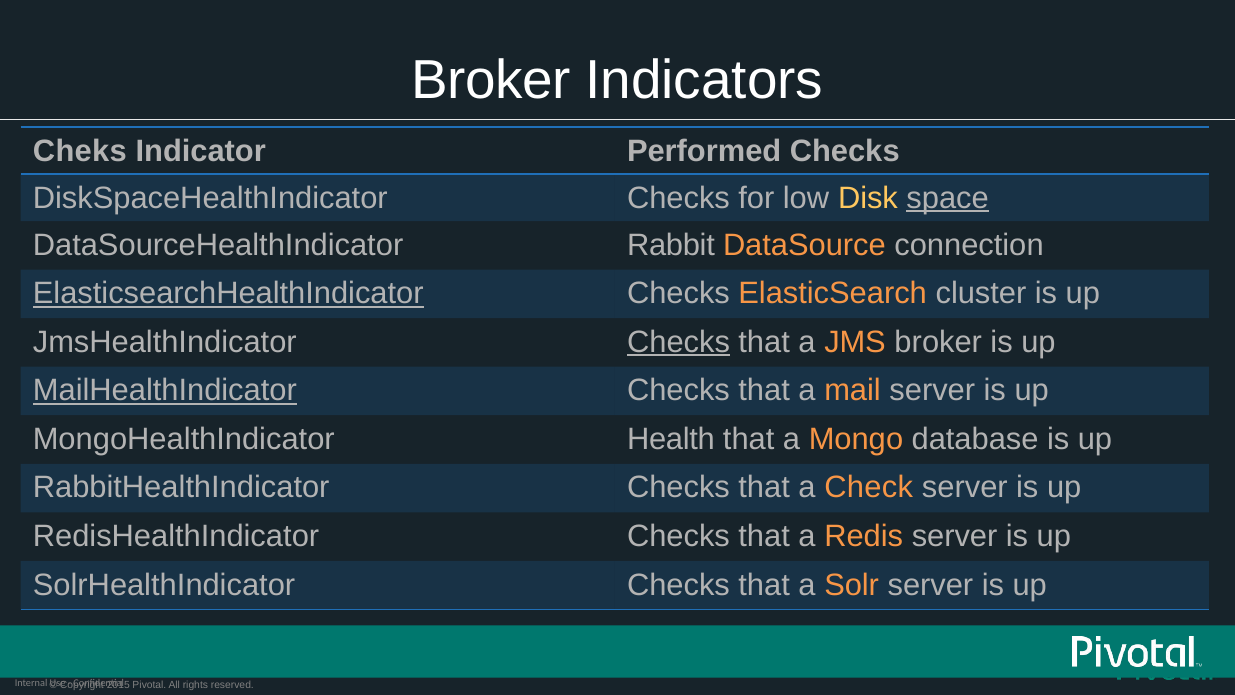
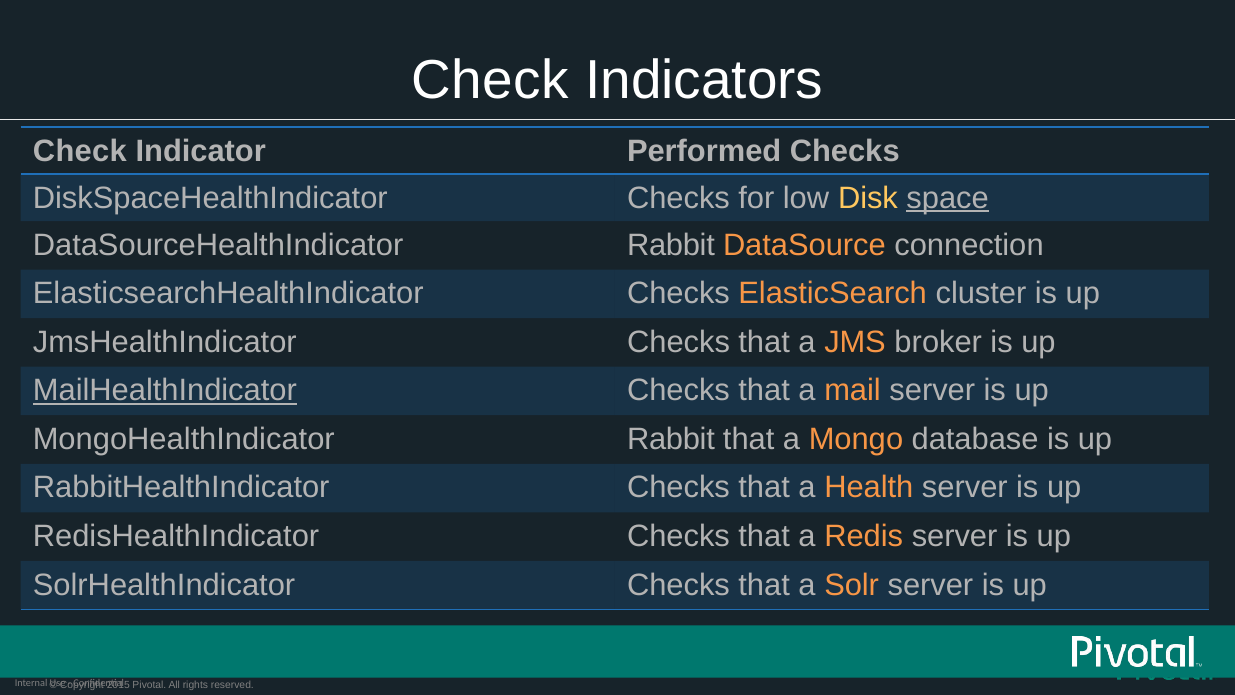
Broker at (491, 80): Broker -> Check
Cheks at (80, 151): Cheks -> Check
ElasticsearchHealthIndicator underline: present -> none
Checks at (679, 342) underline: present -> none
MongoHealthIndicator Health: Health -> Rabbit
Check: Check -> Health
